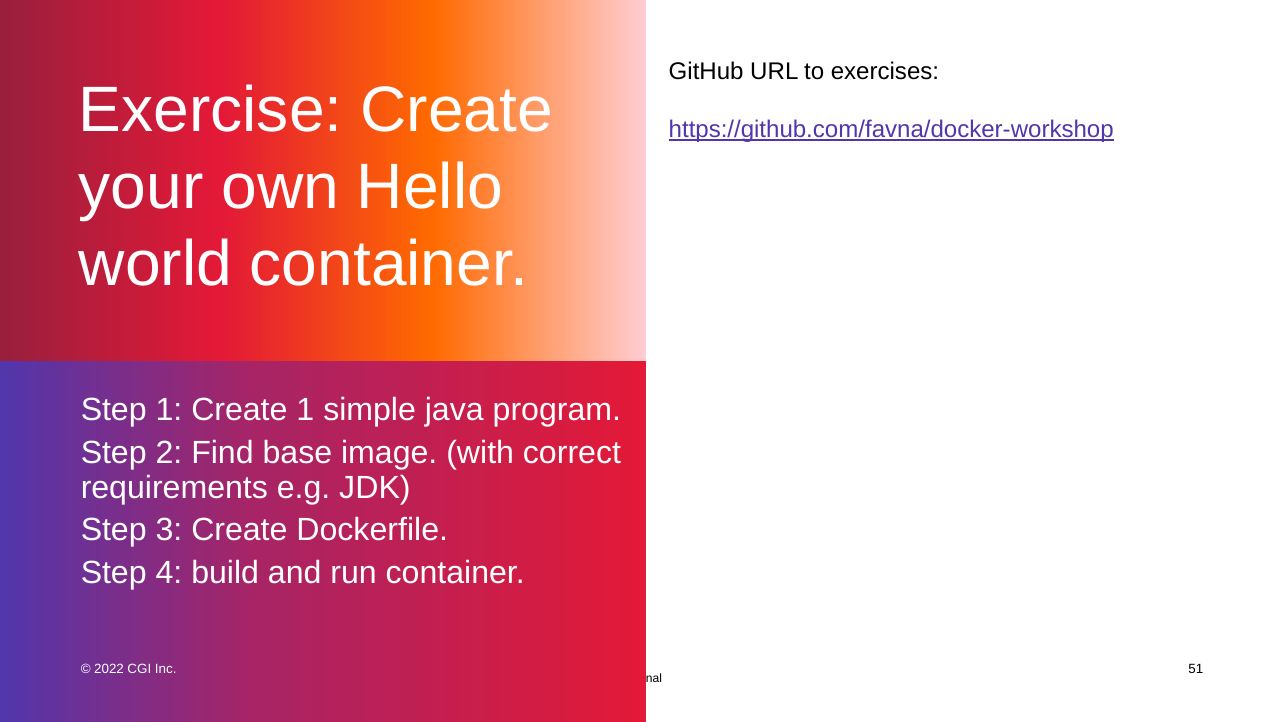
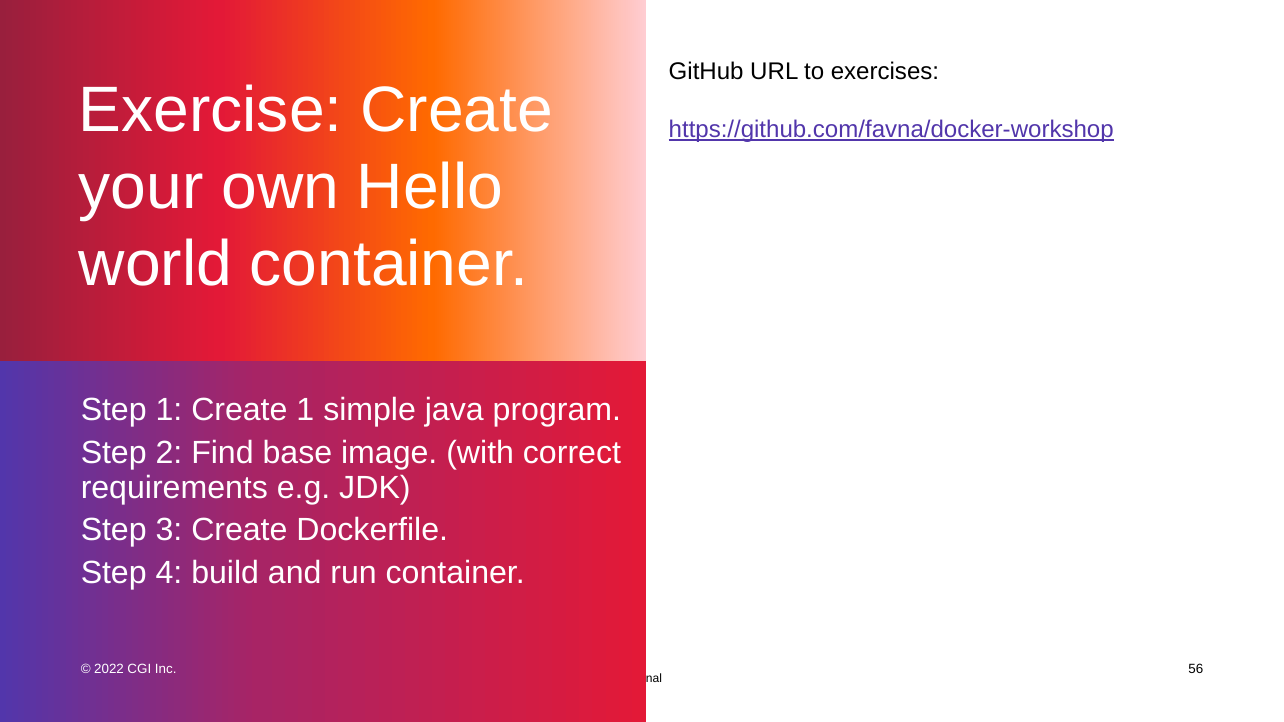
51: 51 -> 56
